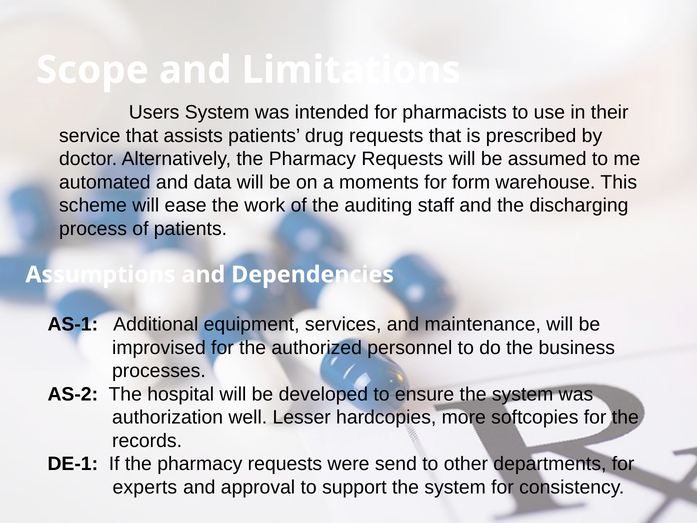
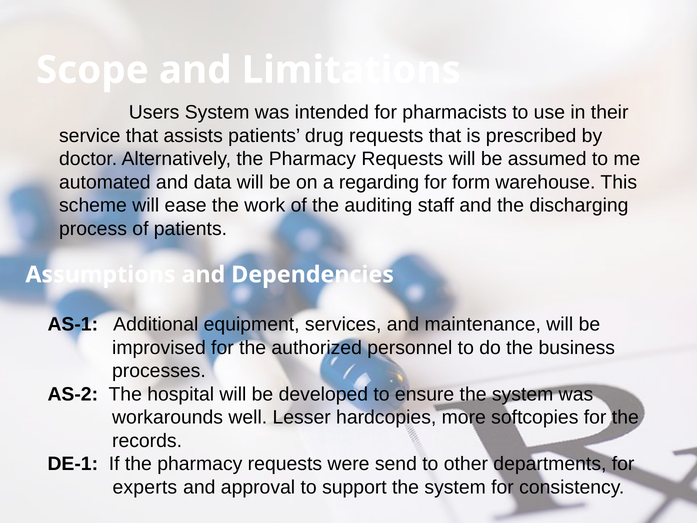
moments: moments -> regarding
authorization: authorization -> workarounds
